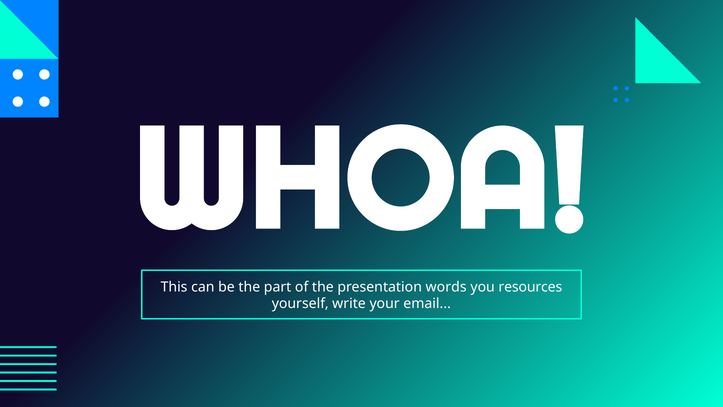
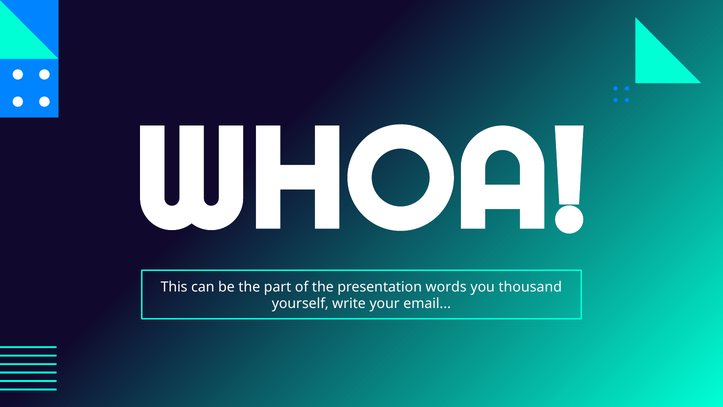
resources: resources -> thousand
